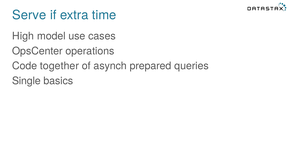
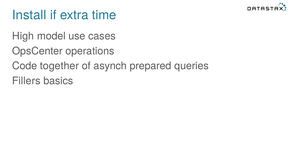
Serve: Serve -> Install
Single: Single -> Fillers
